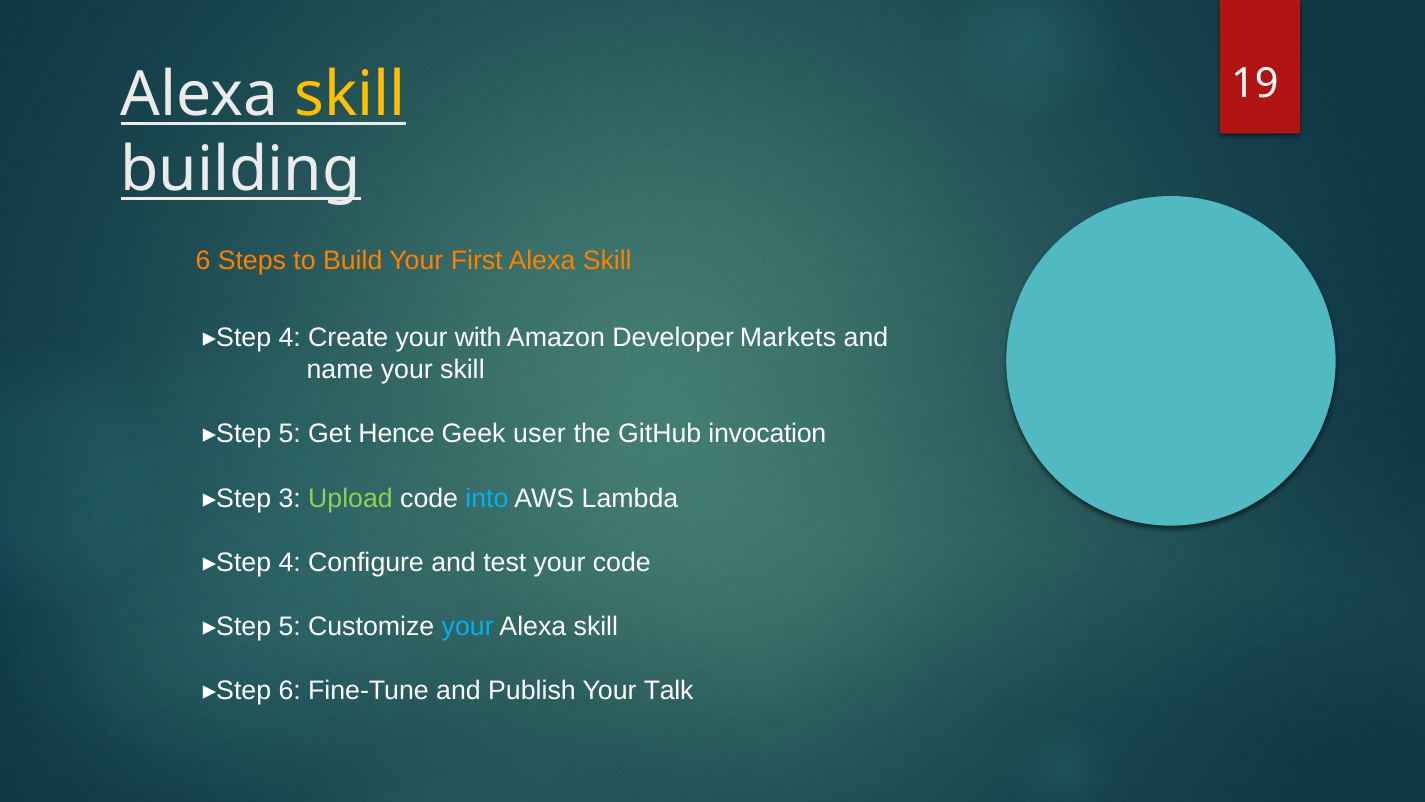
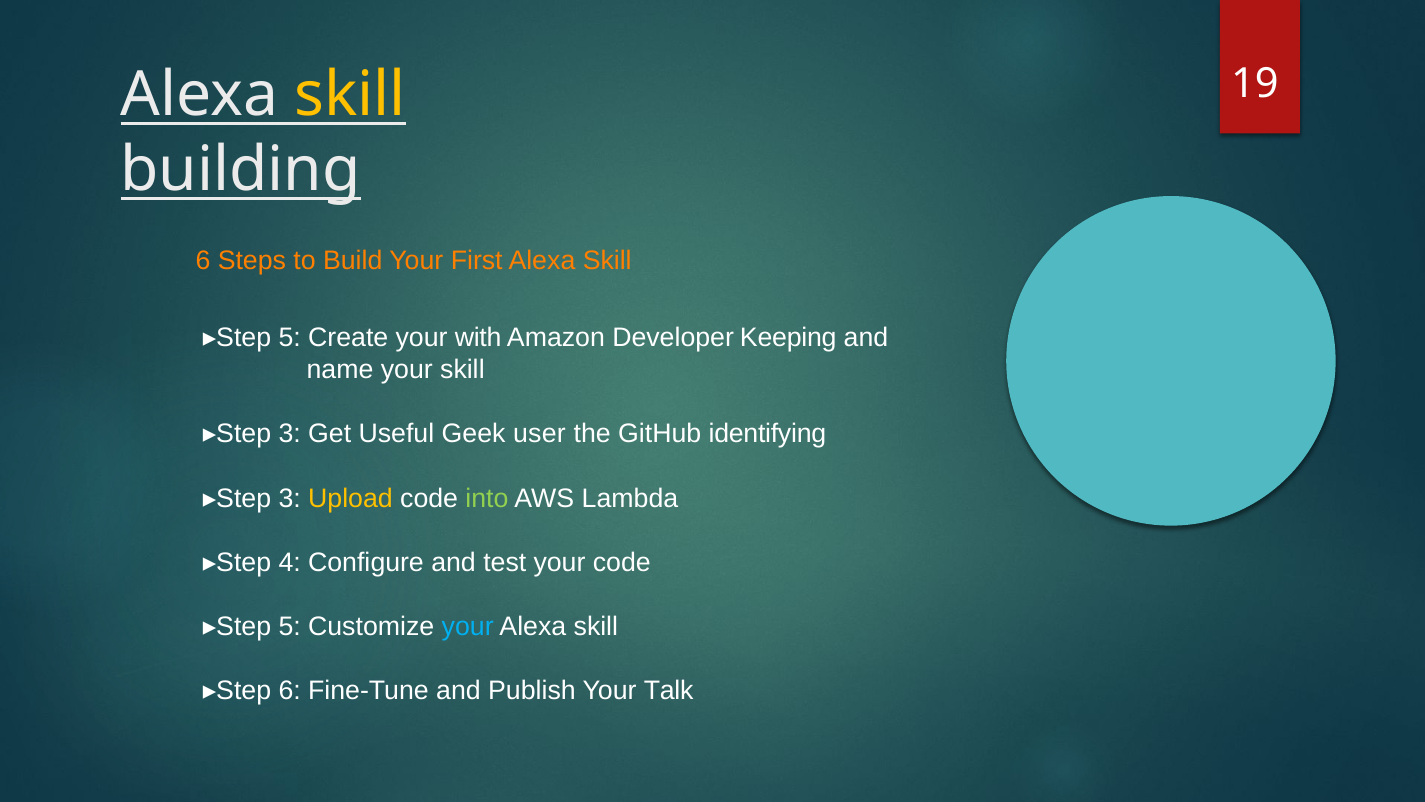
4 at (290, 338): 4 -> 5
Markets: Markets -> Keeping
5 at (290, 434): 5 -> 3
Hence: Hence -> Useful
invocation: invocation -> identifying
Upload colour: light green -> yellow
into colour: light blue -> light green
